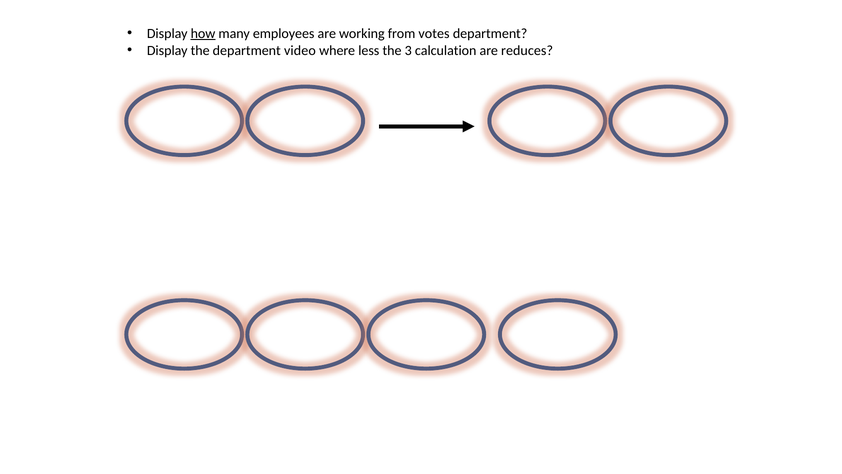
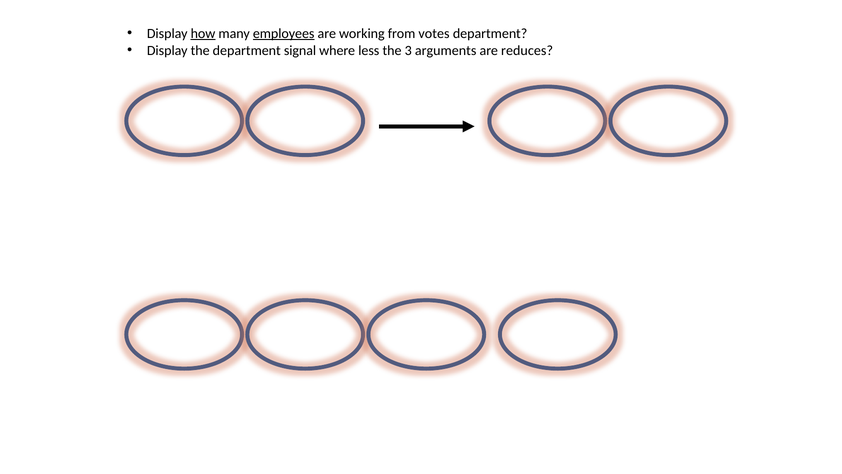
employees underline: none -> present
video: video -> signal
calculation: calculation -> arguments
